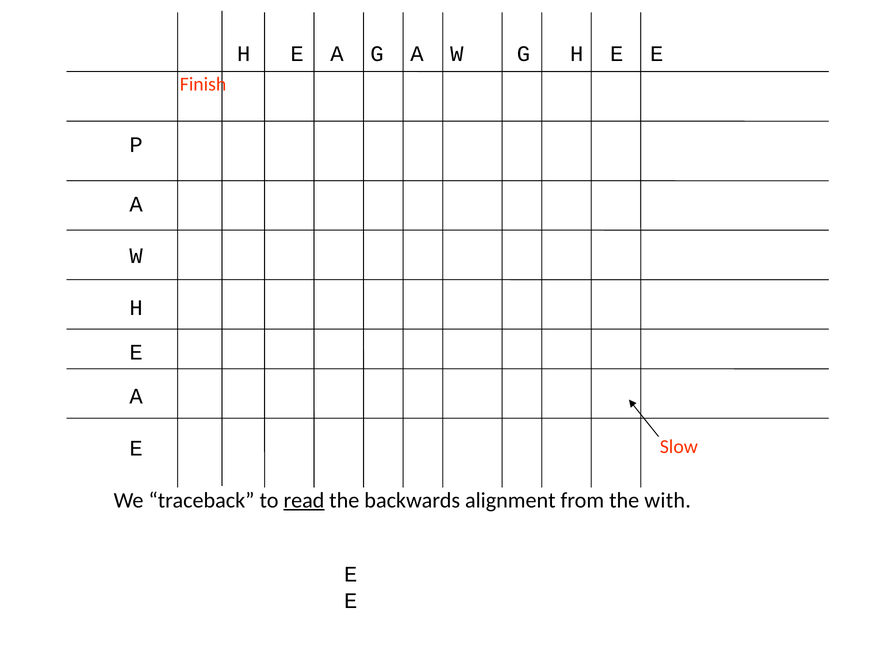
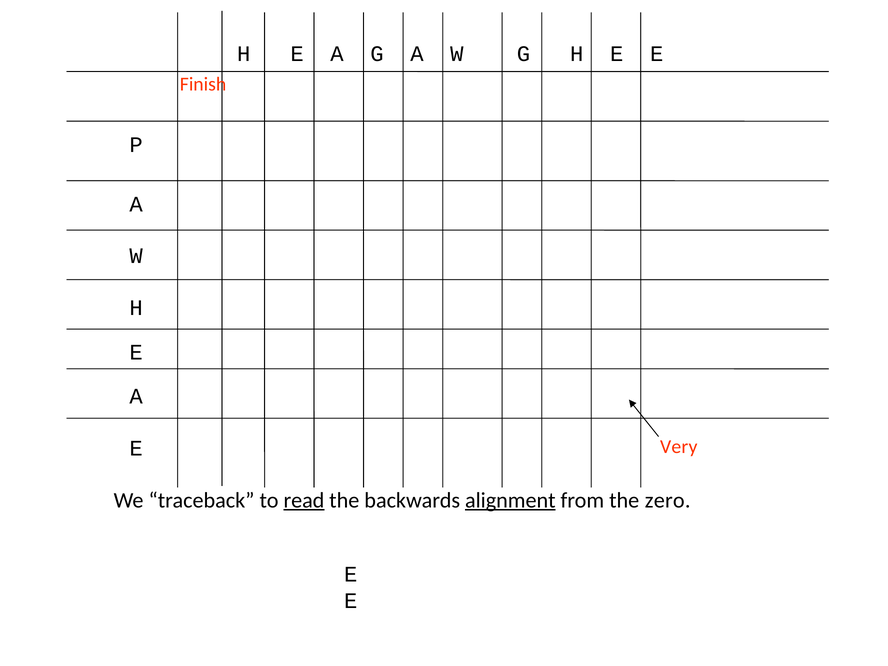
Slow: Slow -> Very
alignment underline: none -> present
with: with -> zero
